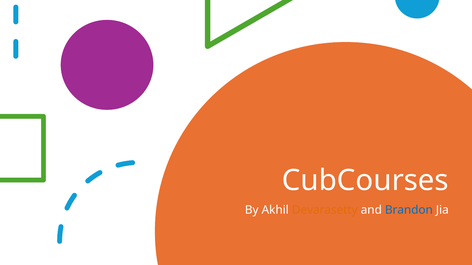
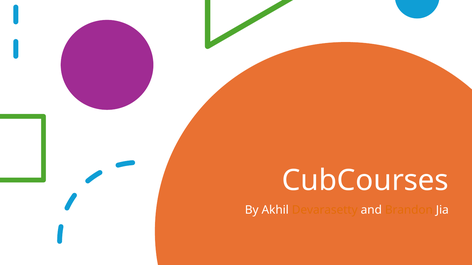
Brandon colour: blue -> orange
